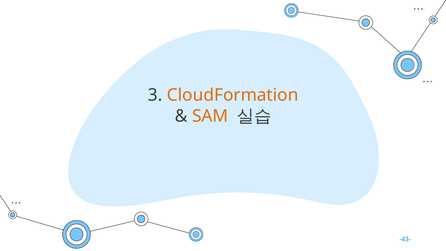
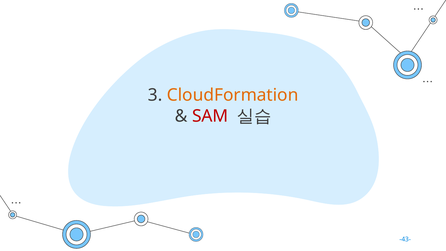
SAM colour: orange -> red
